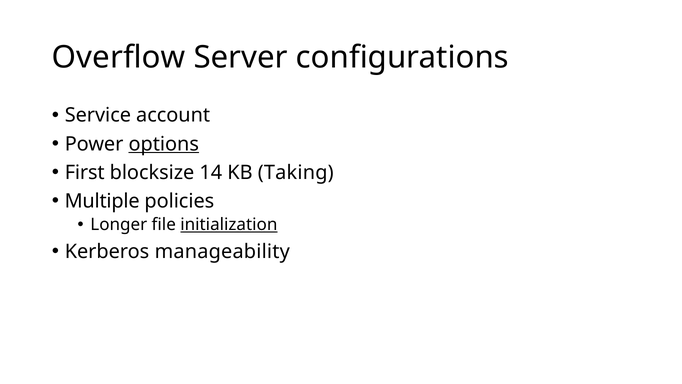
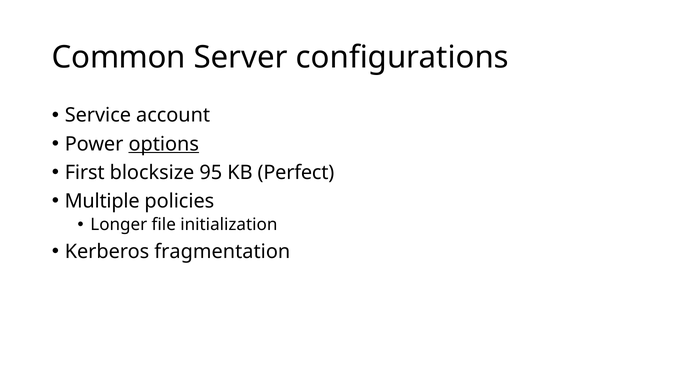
Overflow: Overflow -> Common
14: 14 -> 95
Taking: Taking -> Perfect
initialization underline: present -> none
manageability: manageability -> fragmentation
